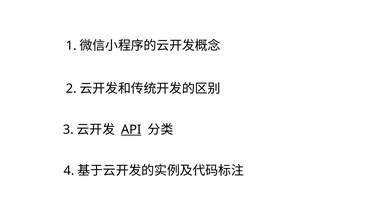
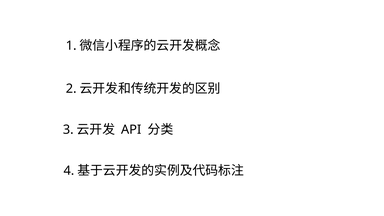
API underline: present -> none
